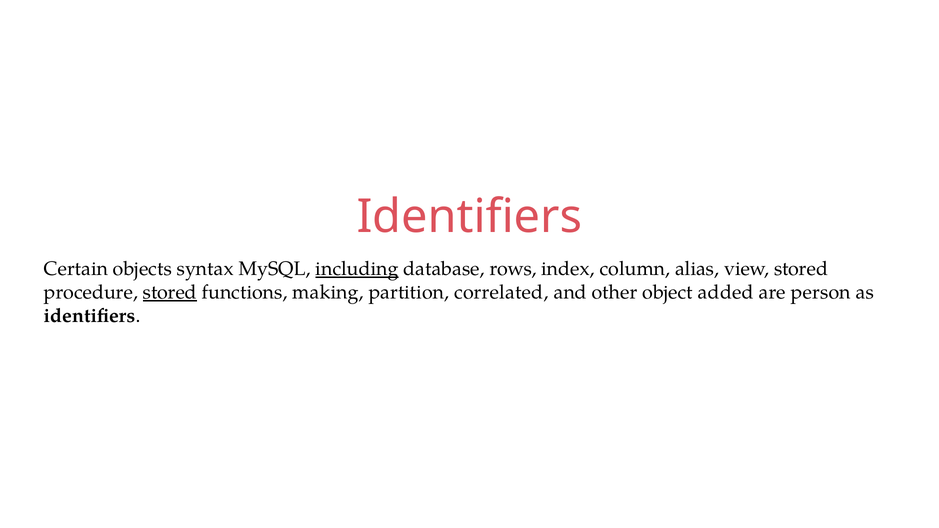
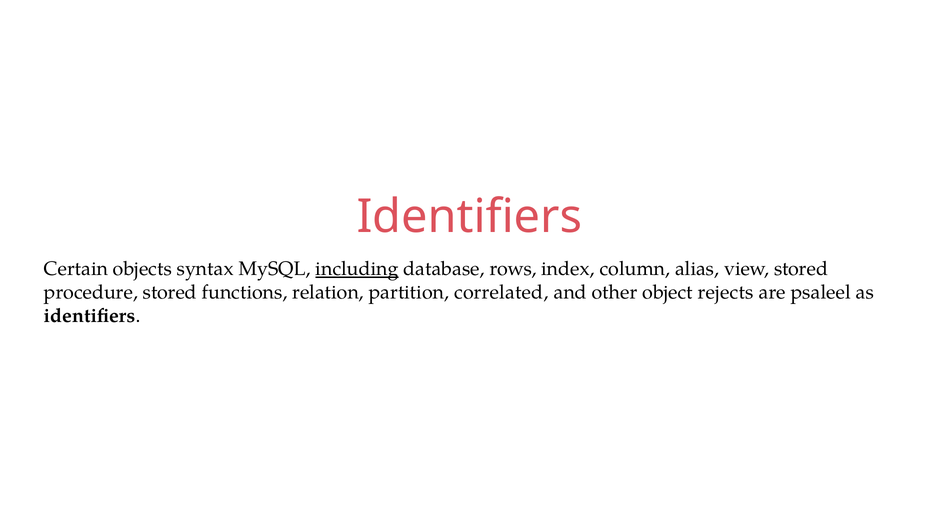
stored at (170, 292) underline: present -> none
making: making -> relation
added: added -> rejects
person: person -> psaleel
